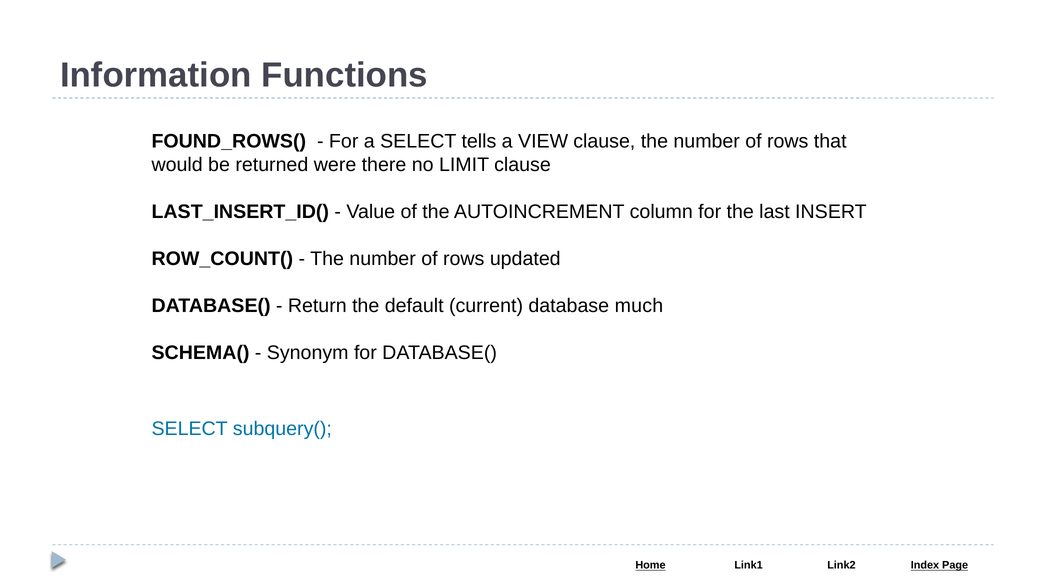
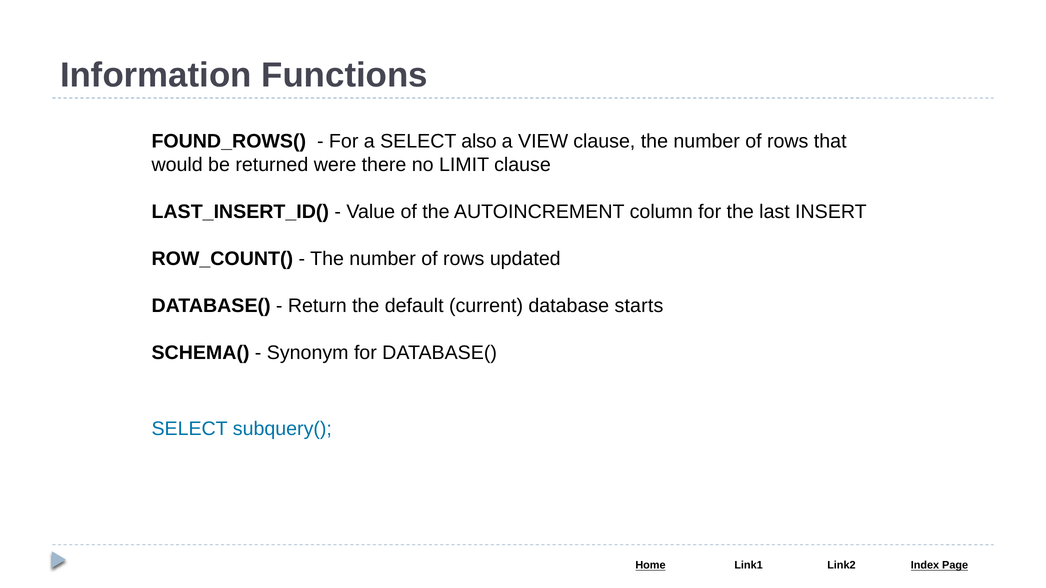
tells: tells -> also
much: much -> starts
